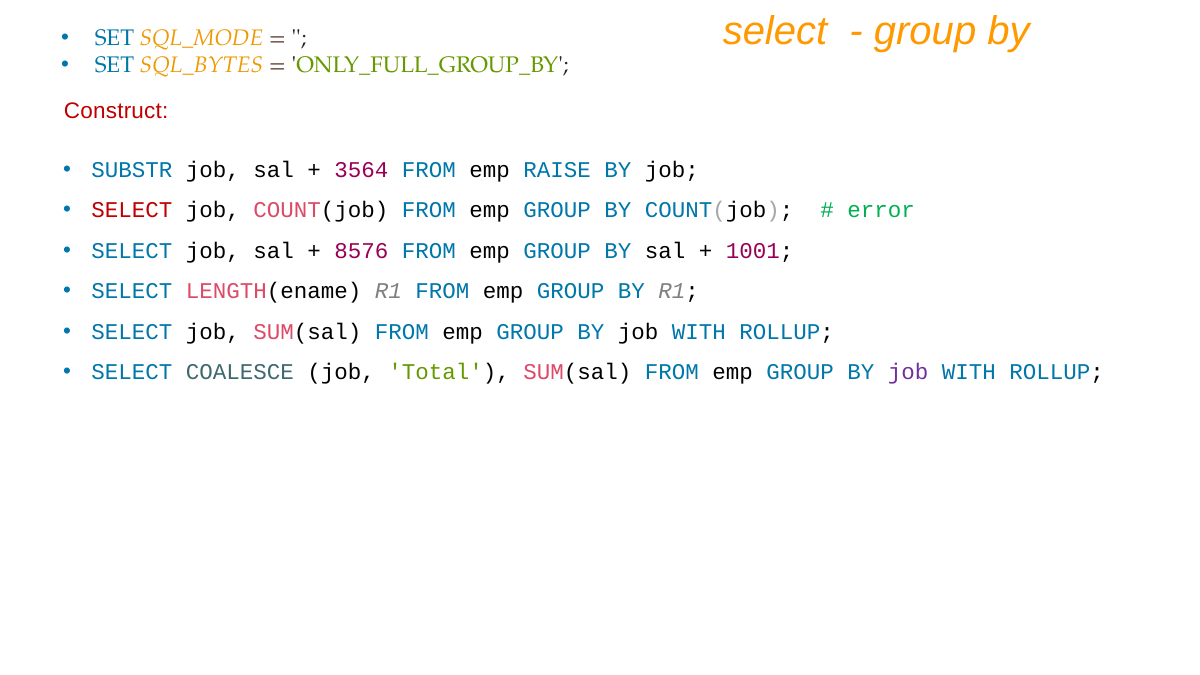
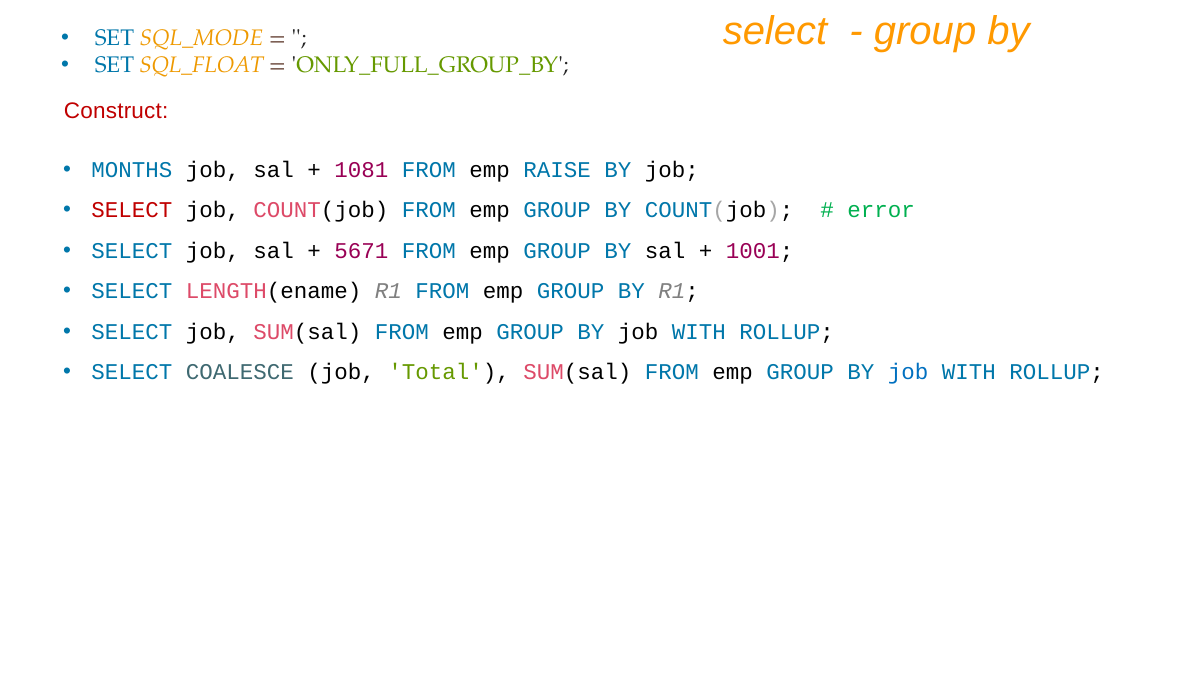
SQL_BYTES: SQL_BYTES -> SQL_FLOAT
SUBSTR: SUBSTR -> MONTHS
3564: 3564 -> 1081
8576: 8576 -> 5671
job at (908, 372) colour: purple -> blue
